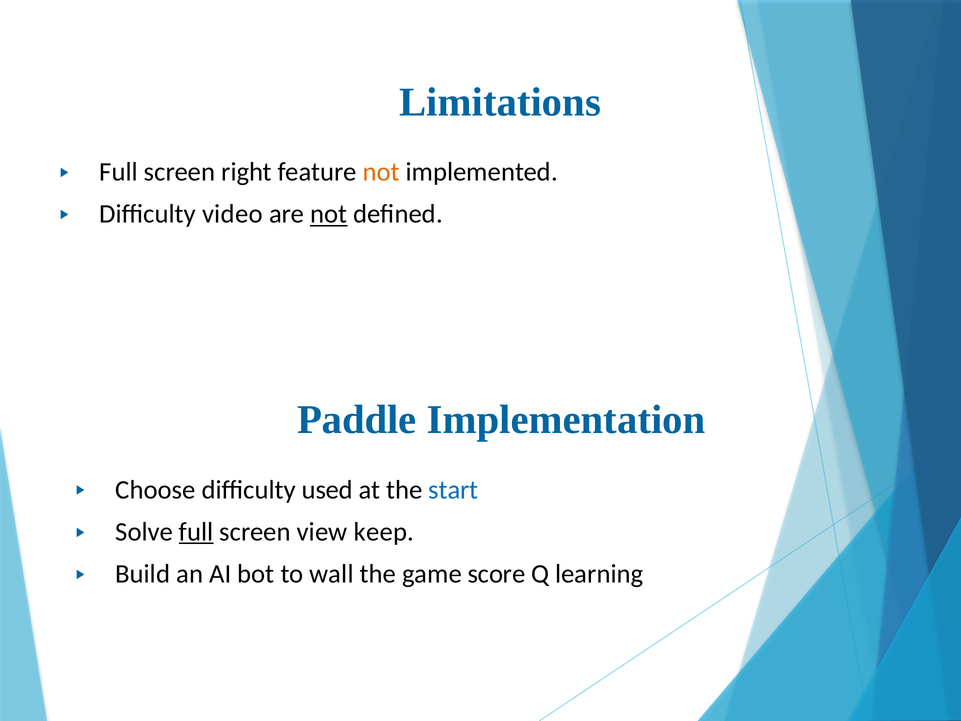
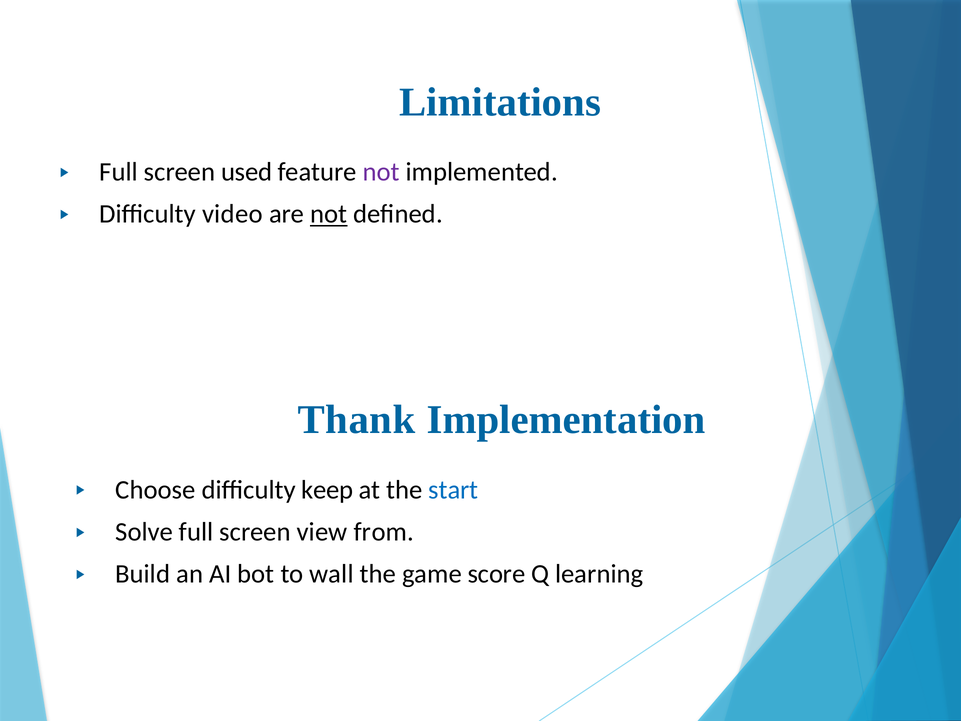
right: right -> used
not at (381, 172) colour: orange -> purple
Paddle: Paddle -> Thank
used: used -> keep
full at (196, 532) underline: present -> none
keep: keep -> from
